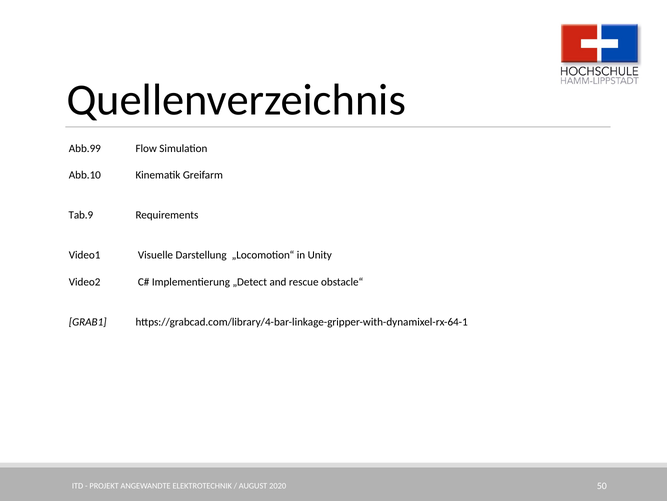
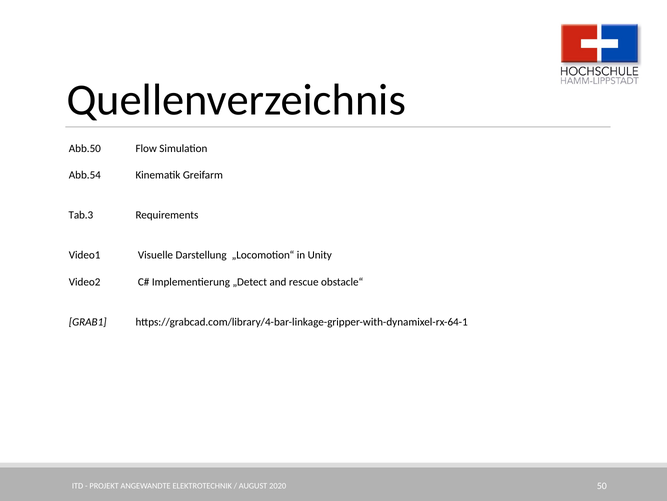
Abb.99: Abb.99 -> Abb.50
Abb.10: Abb.10 -> Abb.54
Tab.9: Tab.9 -> Tab.3
